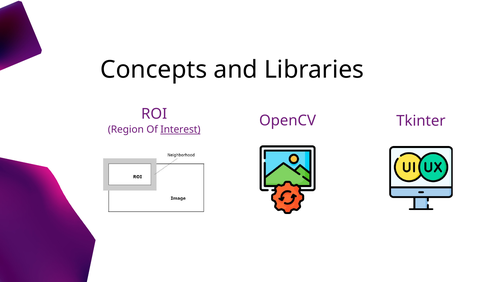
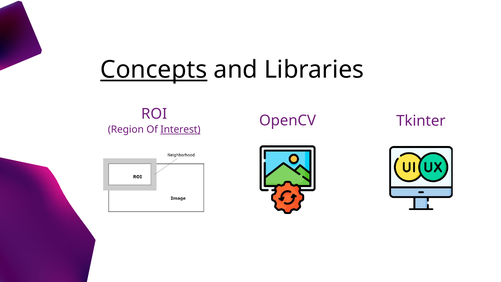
Concepts underline: none -> present
